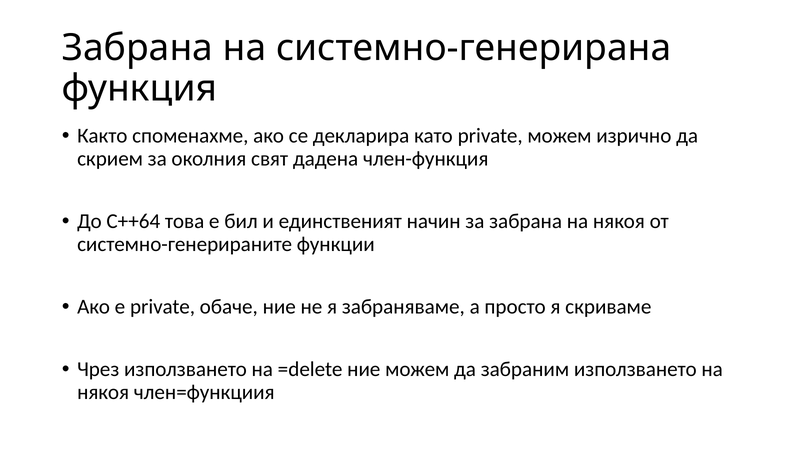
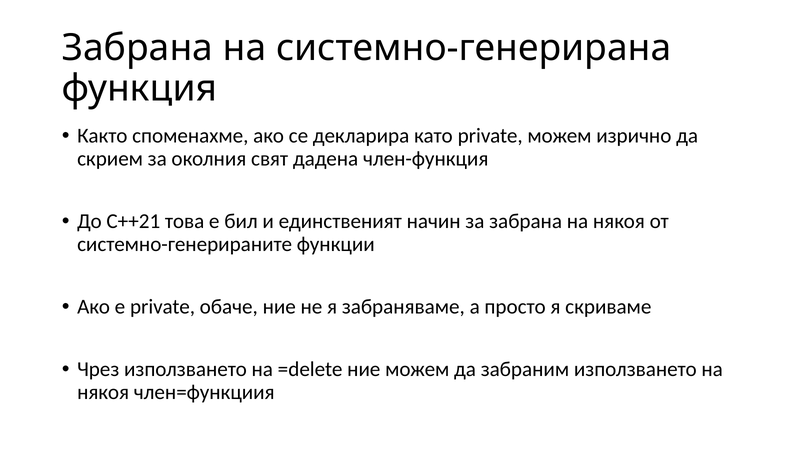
С++64: С++64 -> С++21
